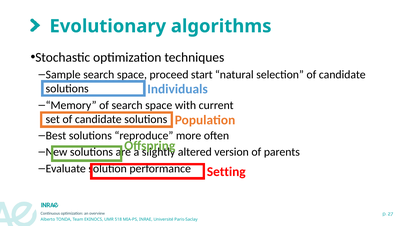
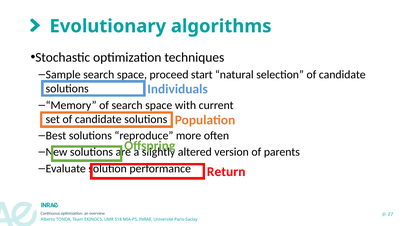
Setting: Setting -> Return
